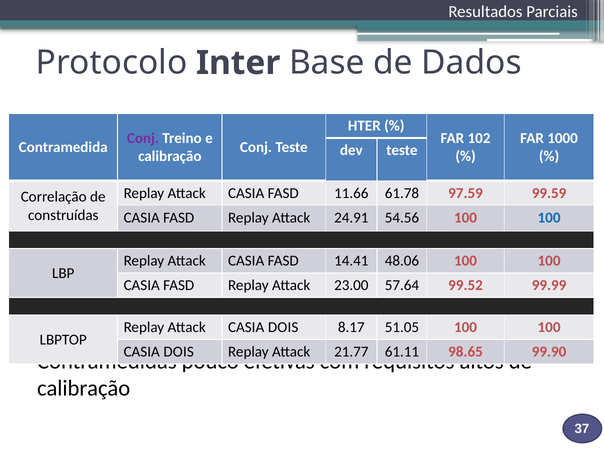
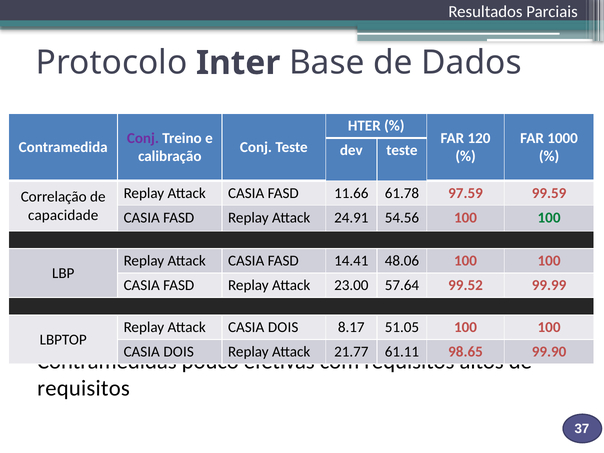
102: 102 -> 120
construídas: construídas -> capacidade
100 at (549, 218) colour: blue -> green
calibração at (84, 388): calibração -> requisitos
